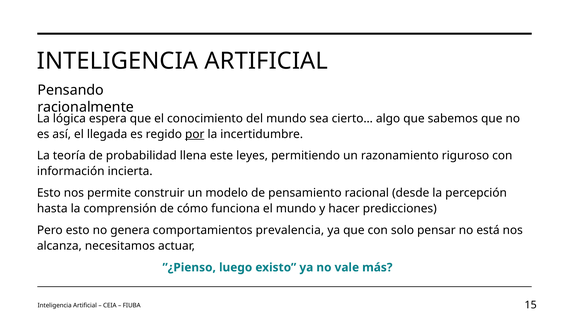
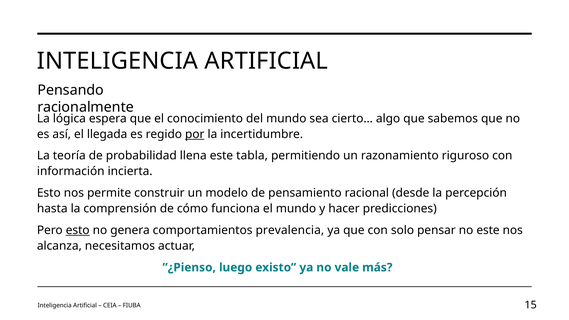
leyes: leyes -> tabla
esto at (78, 230) underline: none -> present
no está: está -> este
